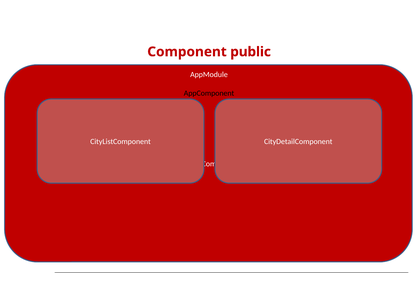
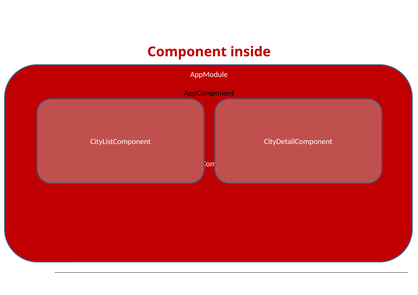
public: public -> inside
